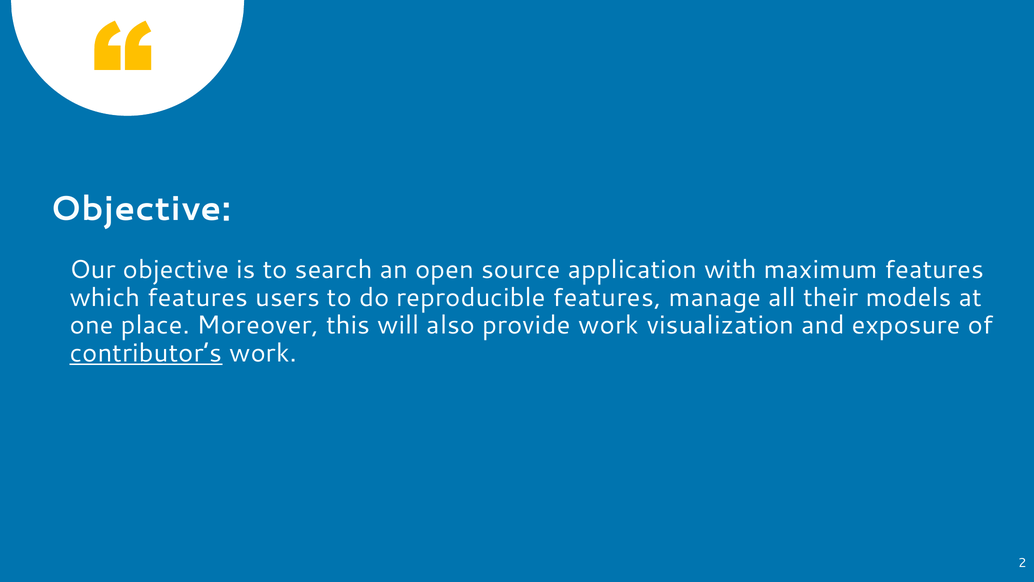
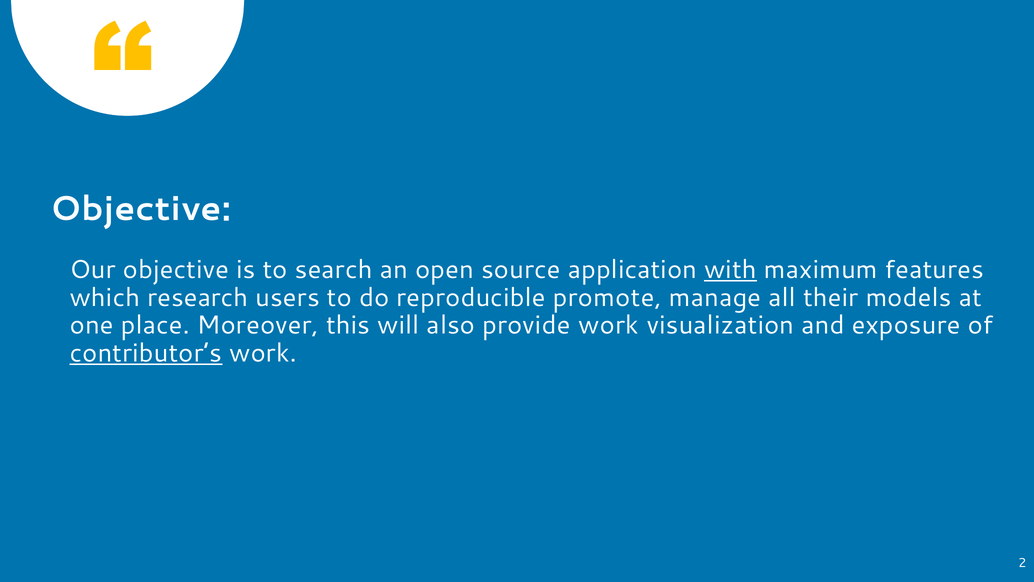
with underline: none -> present
which features: features -> research
reproducible features: features -> promote
